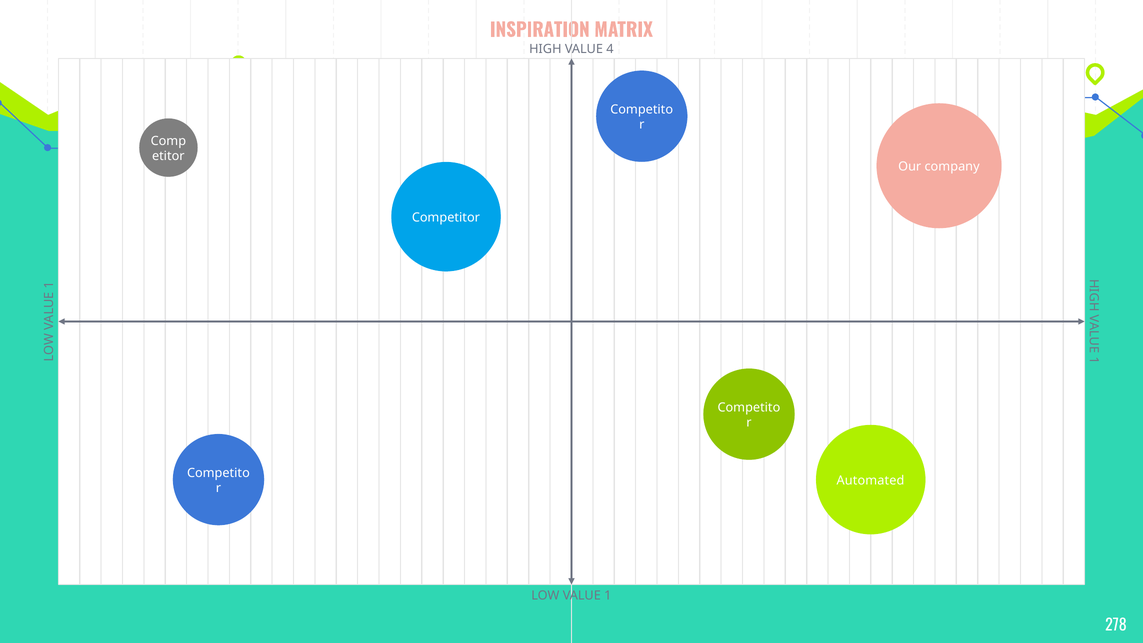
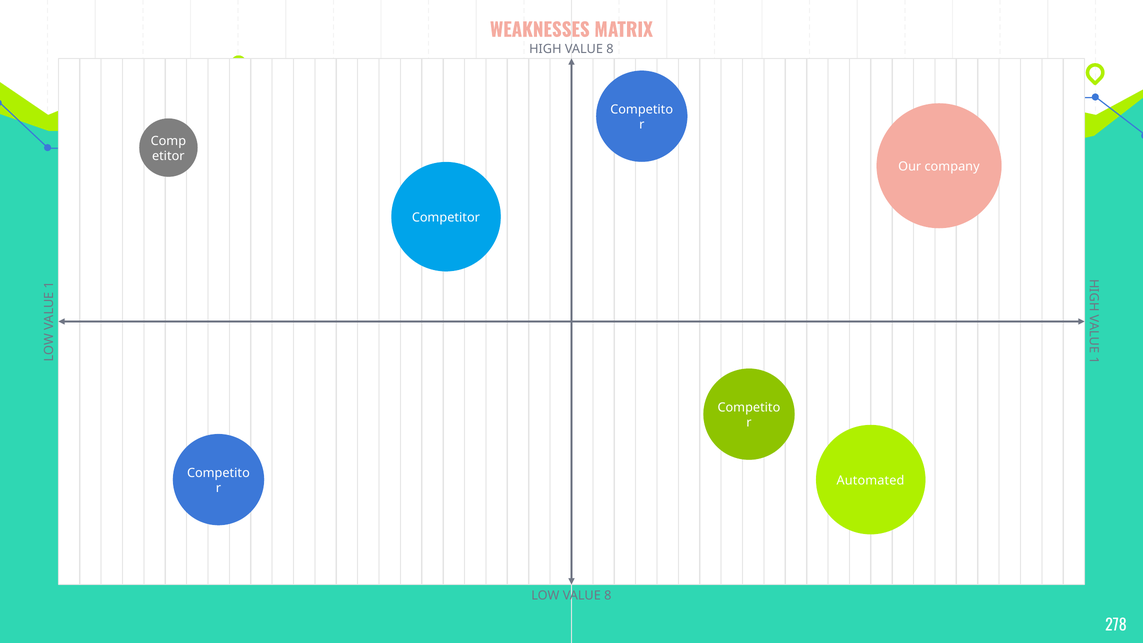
INSPIRATION: INSPIRATION -> WEAKNESSES
HIGH VALUE 4: 4 -> 8
LOW VALUE 1: 1 -> 8
